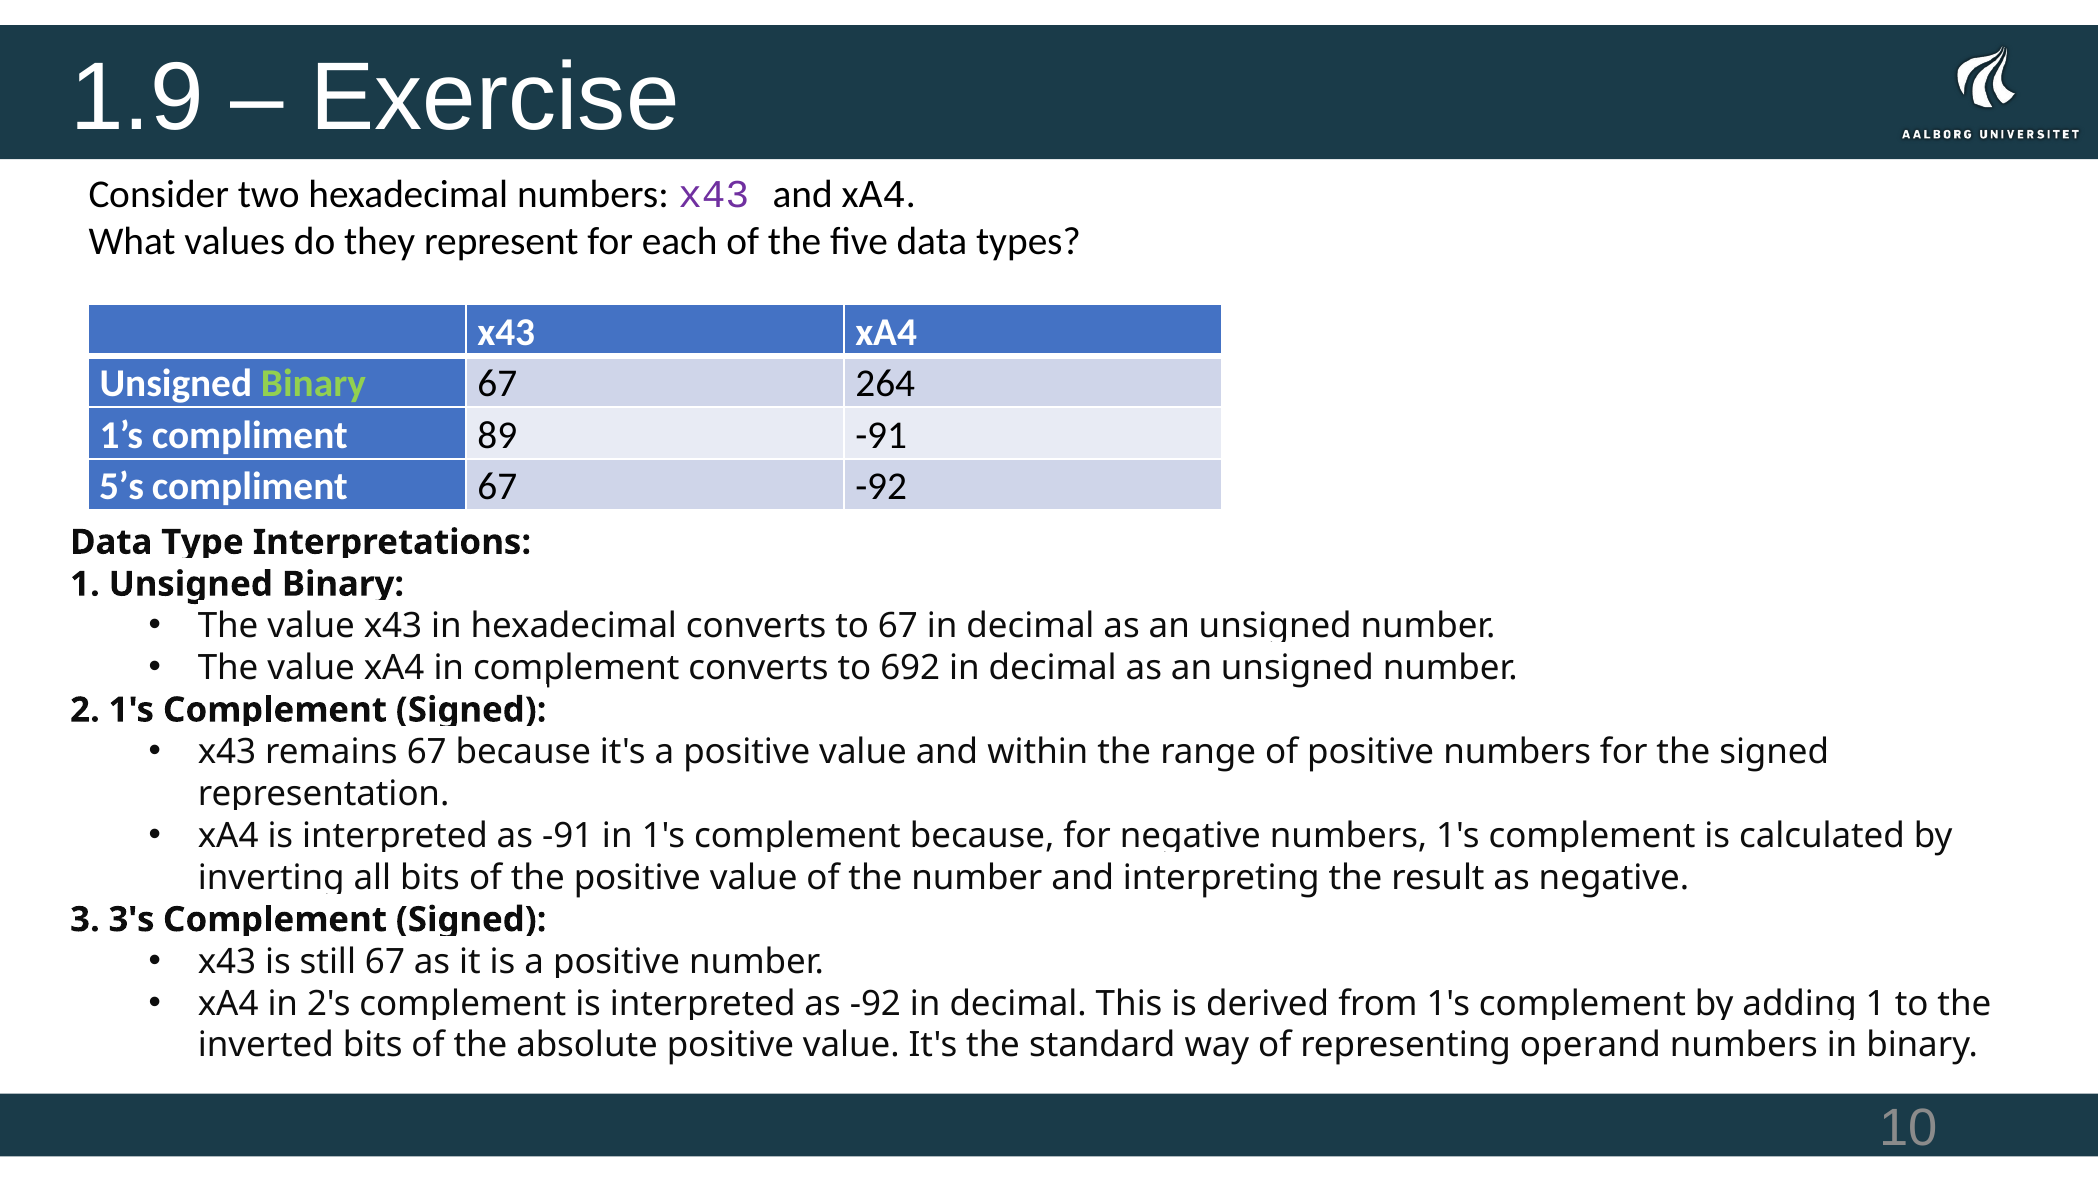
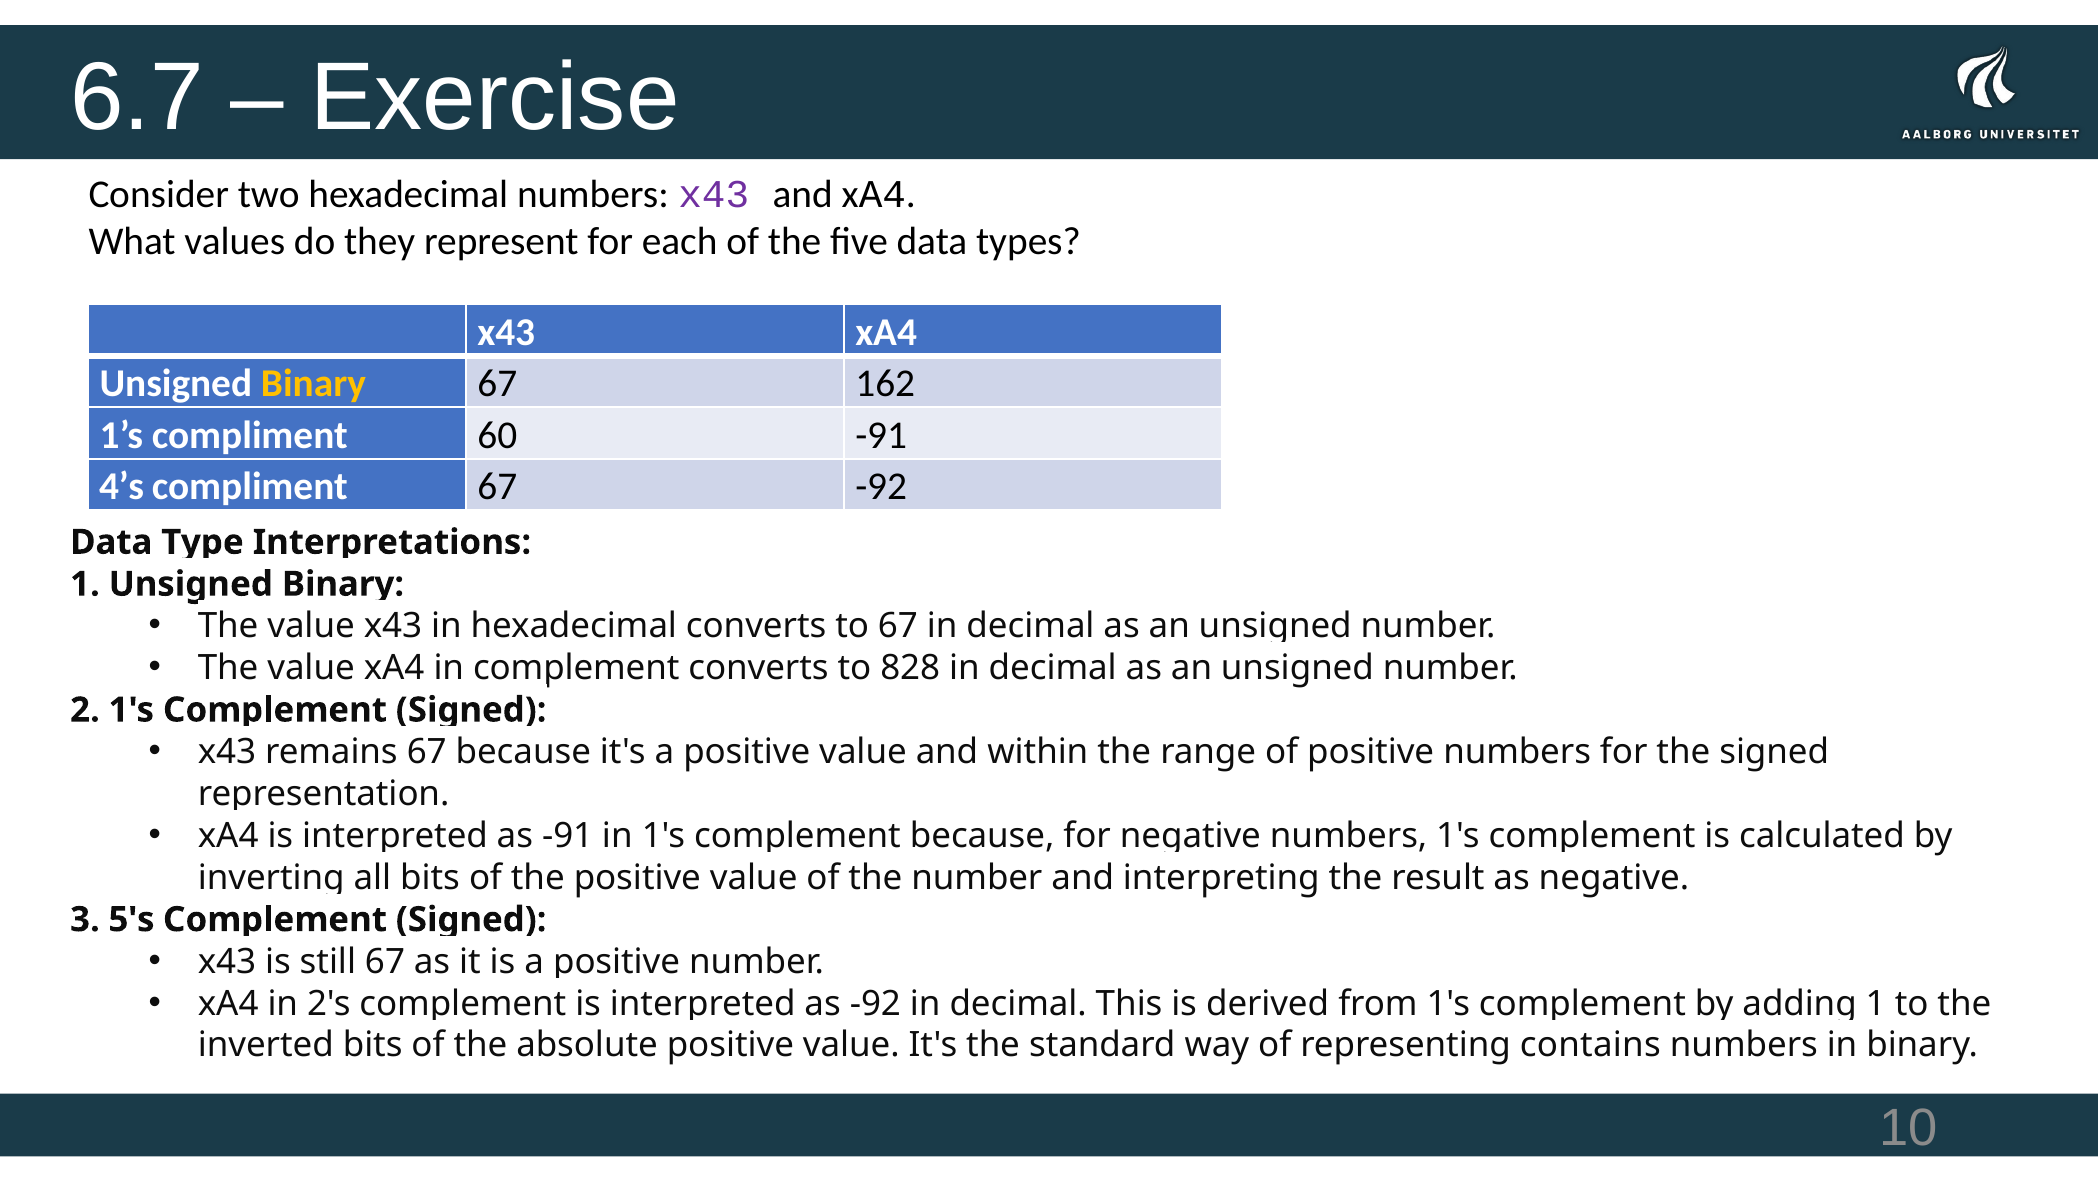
1.9: 1.9 -> 6.7
Binary at (313, 384) colour: light green -> yellow
264: 264 -> 162
89: 89 -> 60
5’s: 5’s -> 4’s
692: 692 -> 828
3's: 3's -> 5's
operand: operand -> contains
